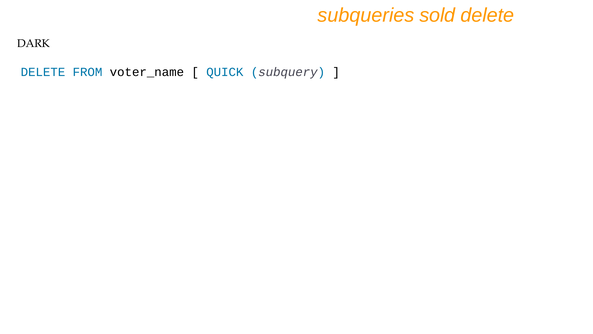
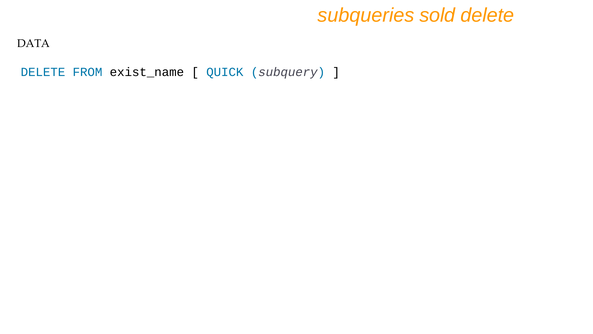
DARK: DARK -> DATA
voter_name: voter_name -> exist_name
